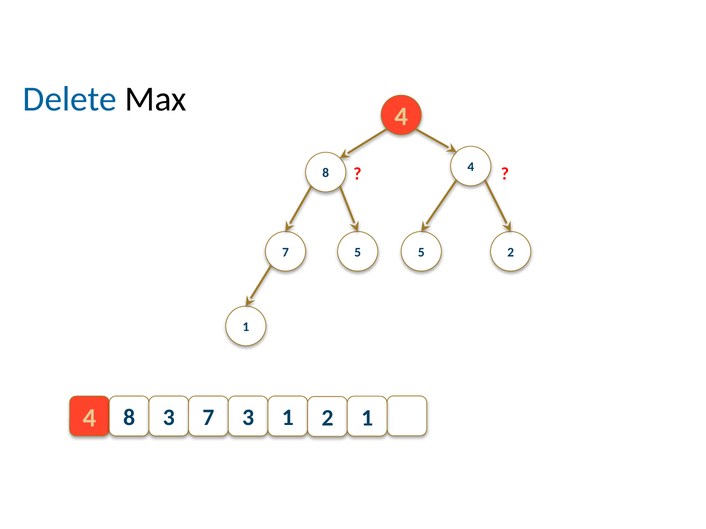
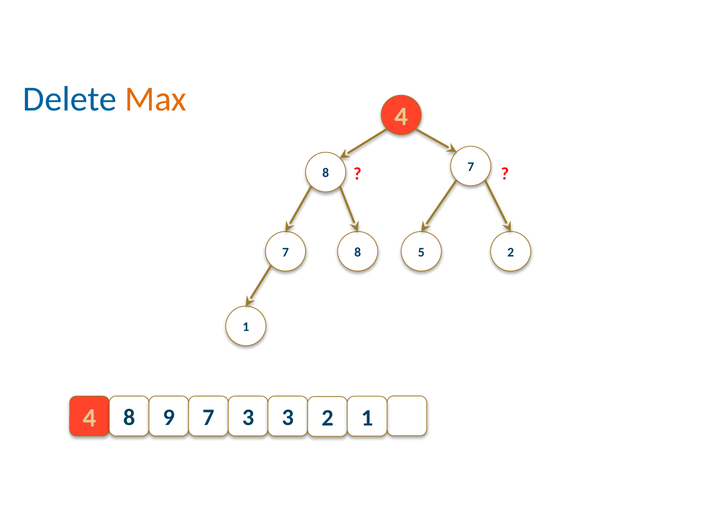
Max colour: black -> orange
8 4: 4 -> 7
7 5: 5 -> 8
8 3: 3 -> 9
3 1: 1 -> 3
